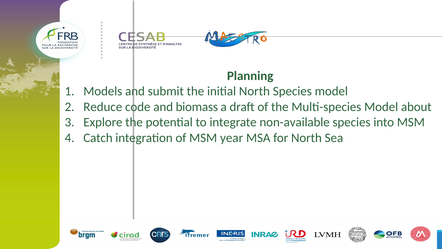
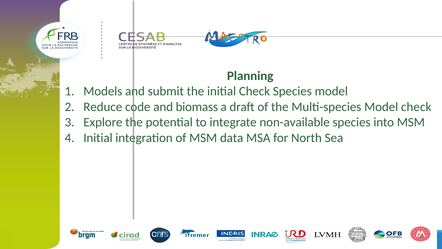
initial North: North -> Check
Model about: about -> check
Catch at (98, 138): Catch -> Initial
year: year -> data
